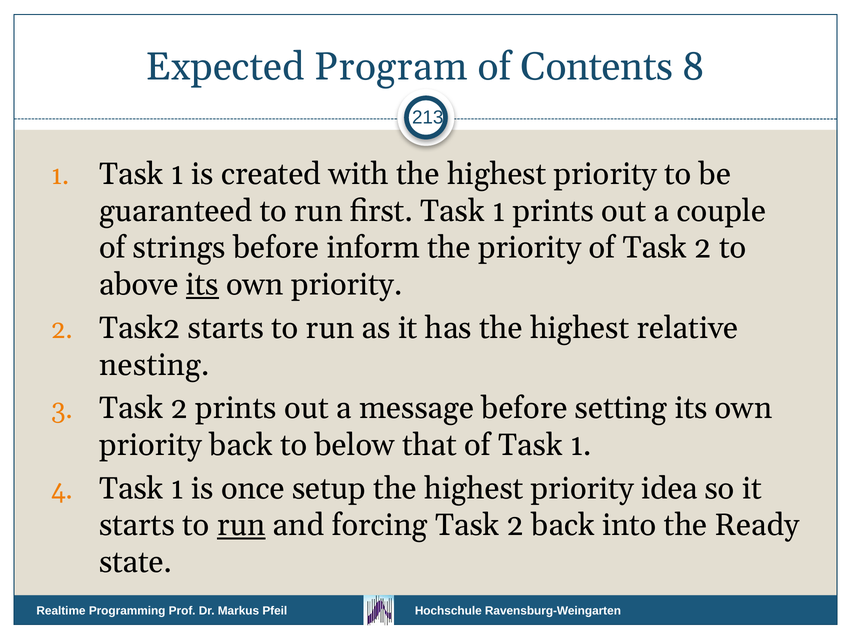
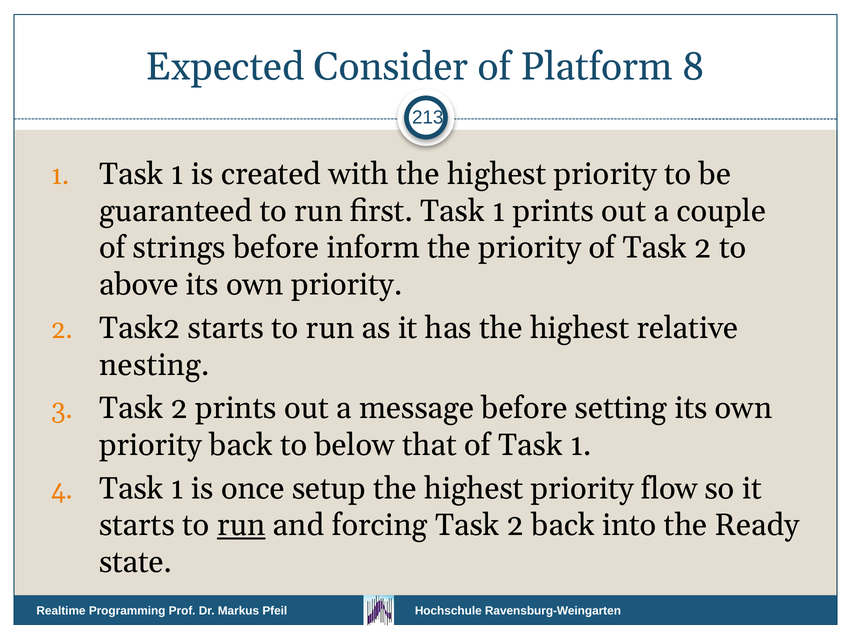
Program: Program -> Consider
Contents: Contents -> Platform
its at (202, 285) underline: present -> none
idea: idea -> flow
